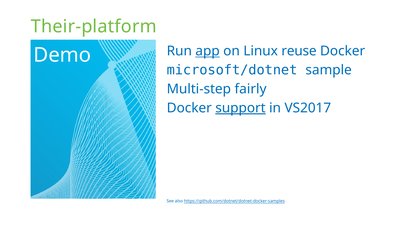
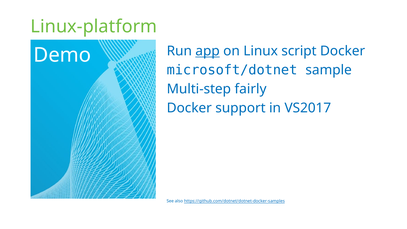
Their-platform: Their-platform -> Linux-platform
reuse: reuse -> script
support underline: present -> none
